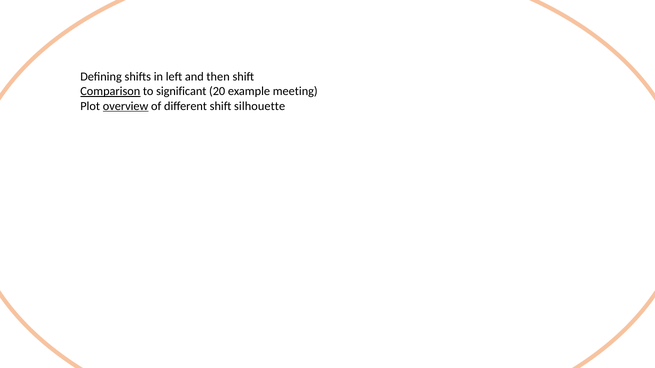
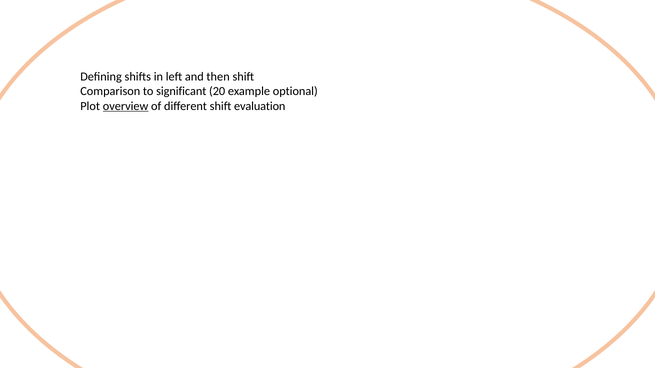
Comparison underline: present -> none
meeting: meeting -> optional
silhouette: silhouette -> evaluation
